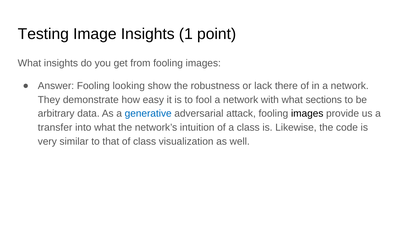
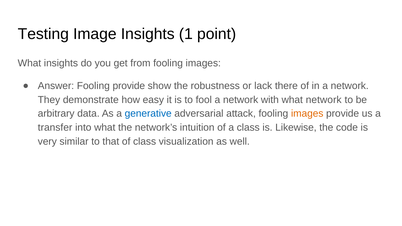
Fooling looking: looking -> provide
what sections: sections -> network
images at (307, 114) colour: black -> orange
